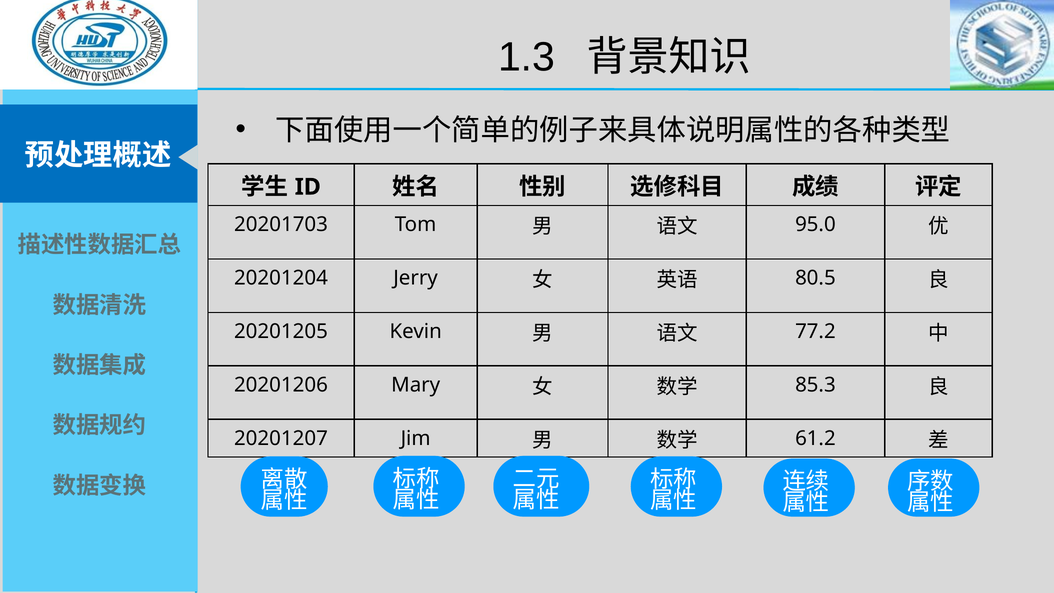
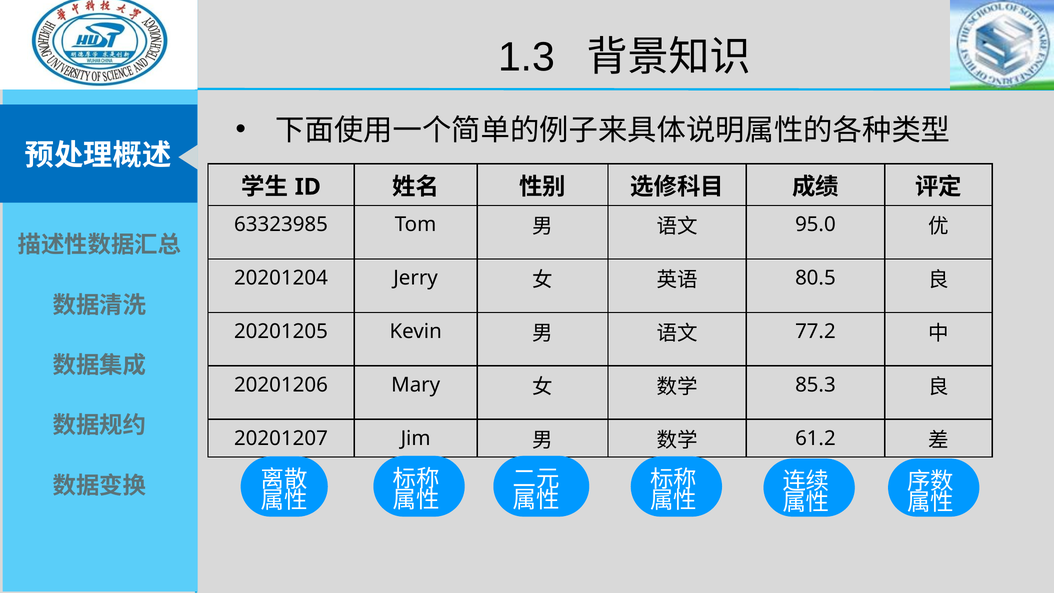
20201703: 20201703 -> 63323985
